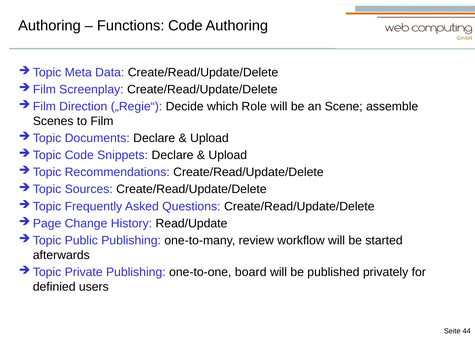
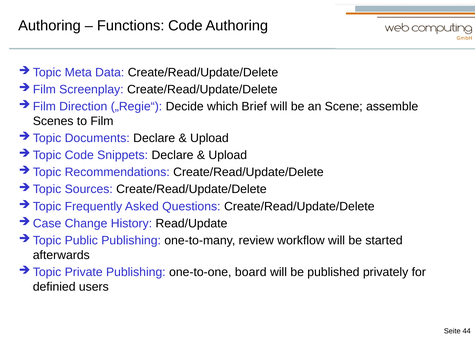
Role: Role -> Brief
Page: Page -> Case
